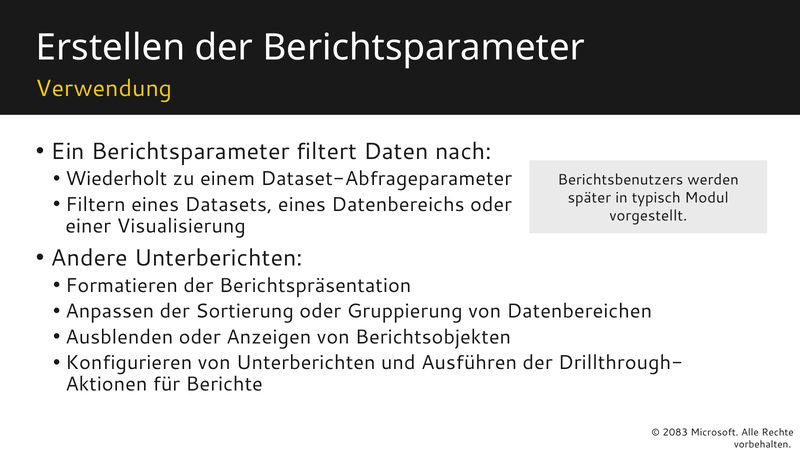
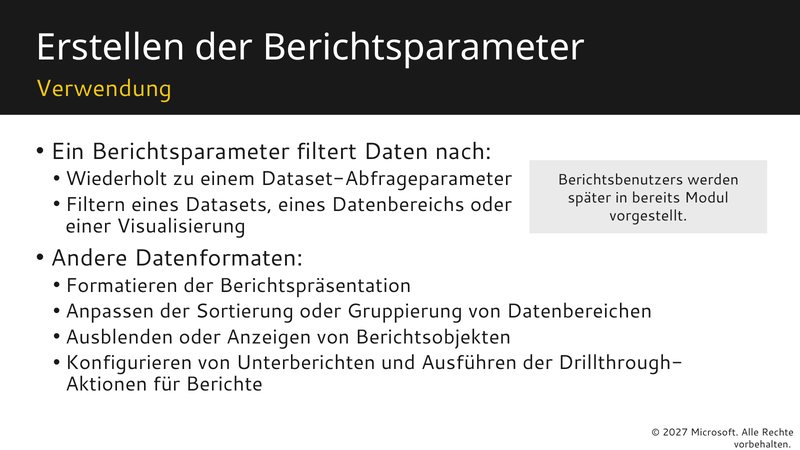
typisch: typisch -> bereits
Andere Unterberichten: Unterberichten -> Datenformaten
2083: 2083 -> 2027
